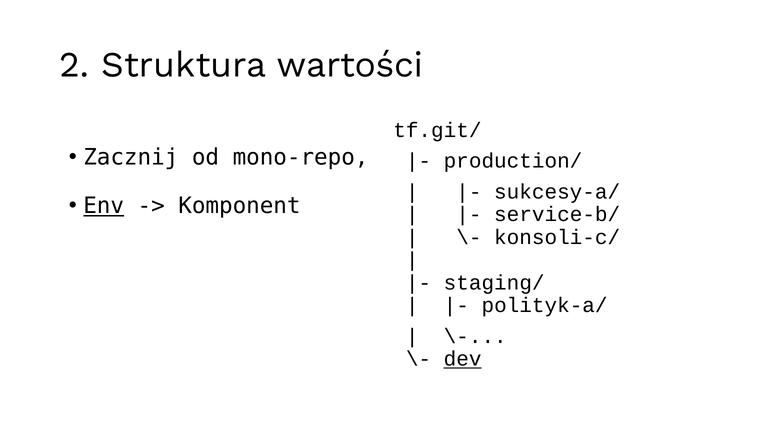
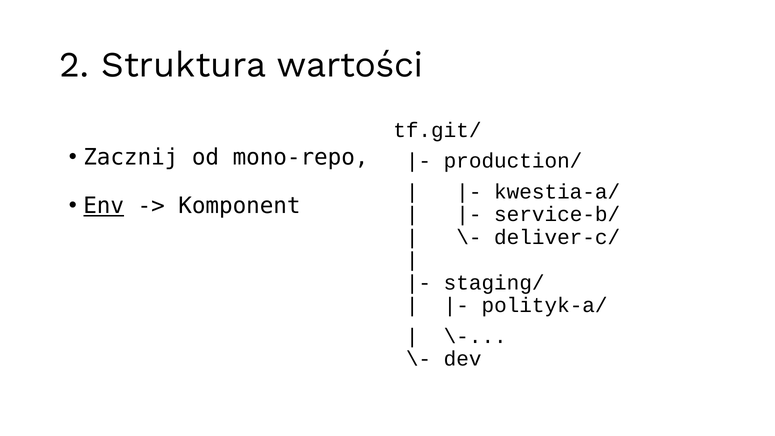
sukcesy-a/: sukcesy-a/ -> kwestia-a/
konsoli-c/: konsoli-c/ -> deliver-c/
dev underline: present -> none
